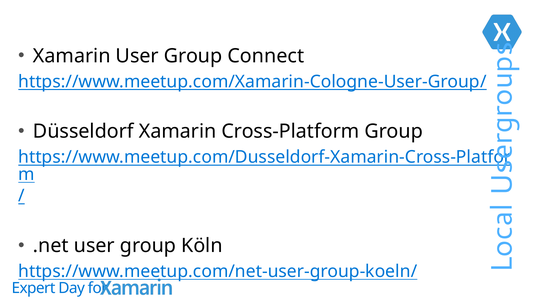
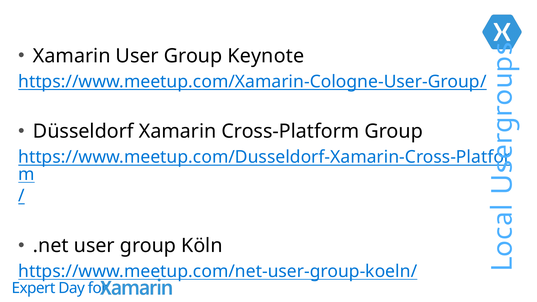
Connect: Connect -> Keynote
